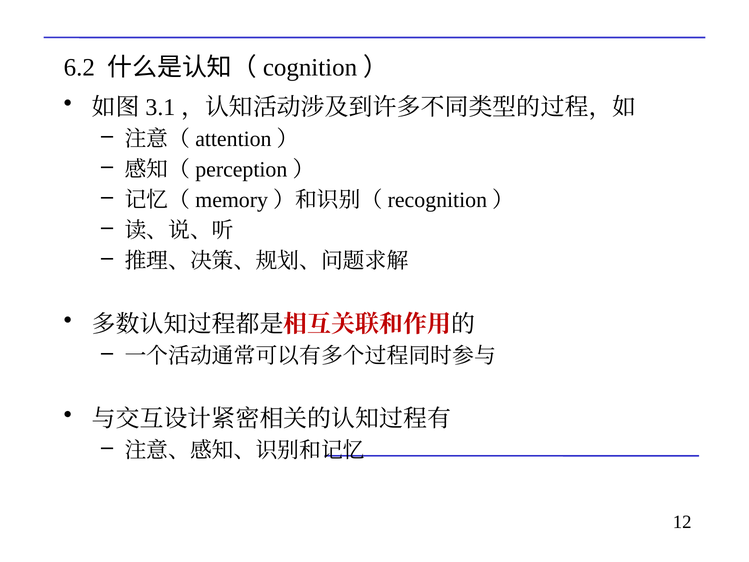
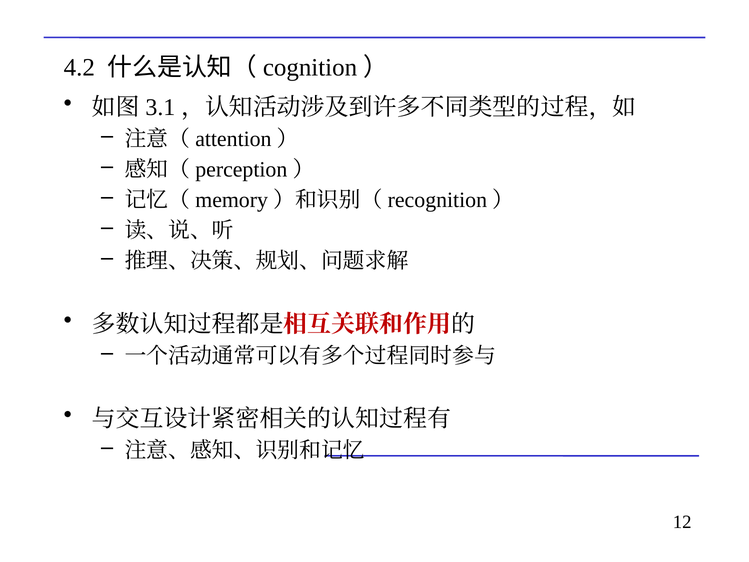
6.2: 6.2 -> 4.2
